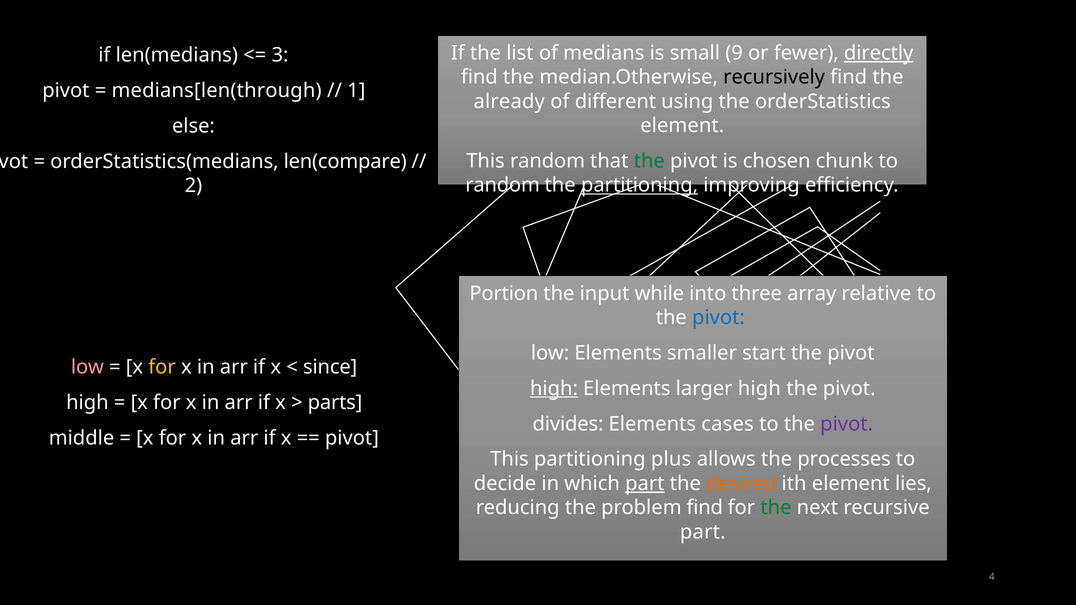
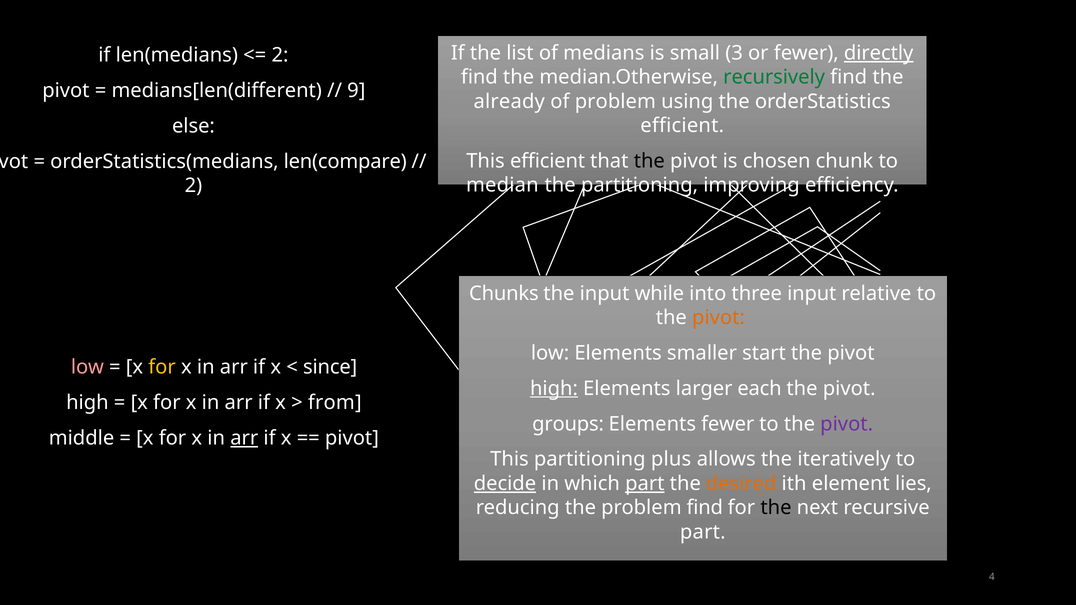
9: 9 -> 3
3 at (280, 55): 3 -> 2
recursively colour: black -> green
medians[len(through: medians[len(through -> medians[len(different
1: 1 -> 9
of different: different -> problem
element at (682, 126): element -> efficient
This random: random -> efficient
the at (649, 161) colour: green -> black
random at (503, 185): random -> median
partitioning at (640, 185) underline: present -> none
Portion: Portion -> Chunks
three array: array -> input
pivot at (718, 318) colour: blue -> orange
larger high: high -> each
parts: parts -> from
divides: divides -> groups
Elements cases: cases -> fewer
arr at (244, 438) underline: none -> present
processes: processes -> iteratively
decide underline: none -> present
the at (776, 508) colour: green -> black
